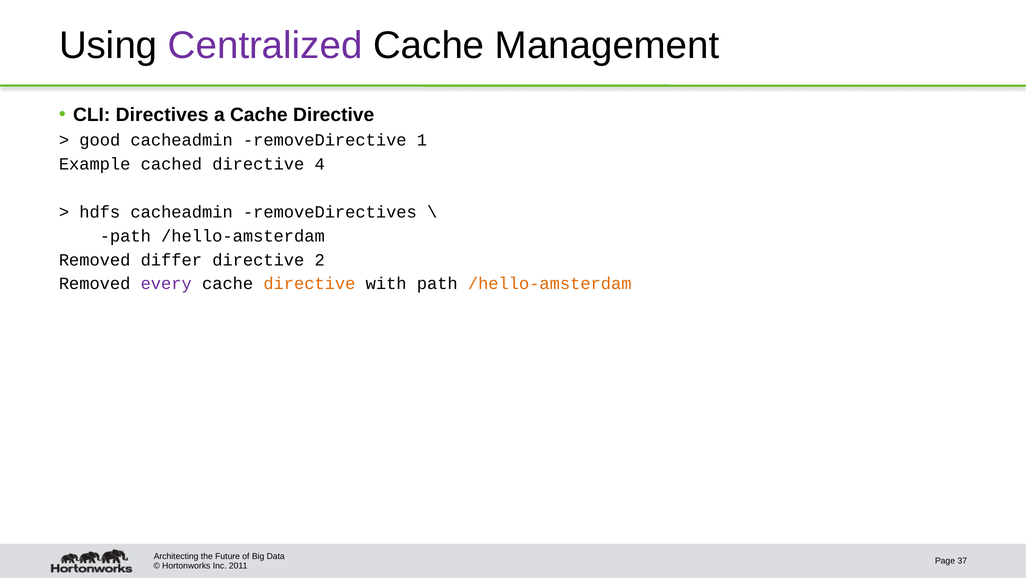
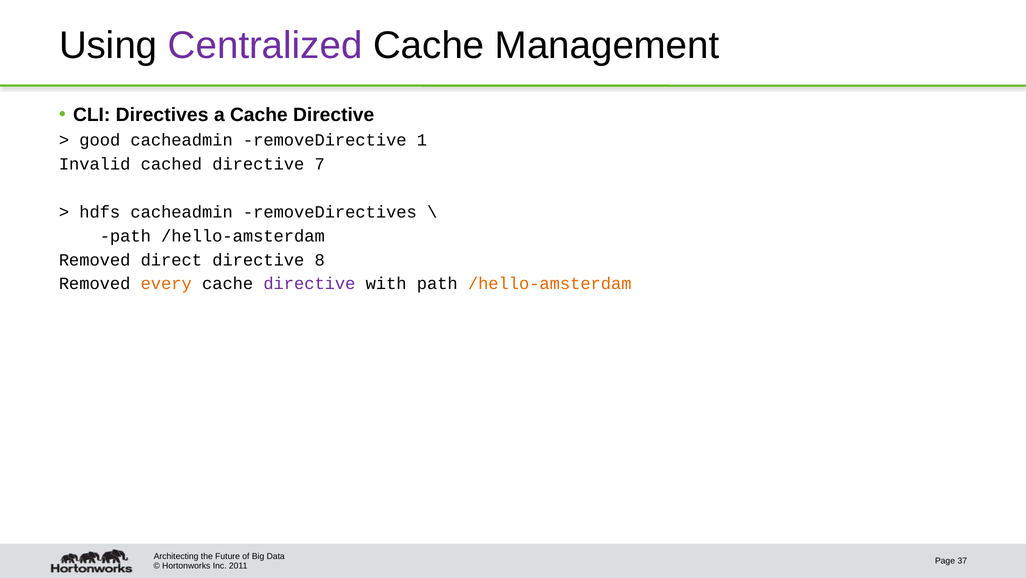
Example: Example -> Invalid
4: 4 -> 7
differ: differ -> direct
2: 2 -> 8
every colour: purple -> orange
directive at (309, 283) colour: orange -> purple
